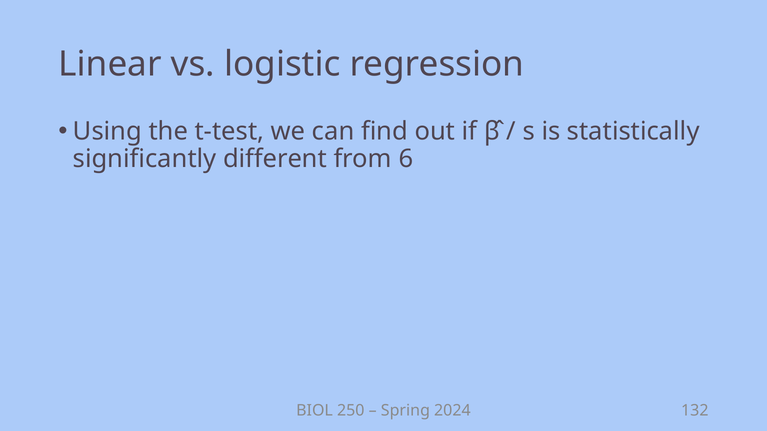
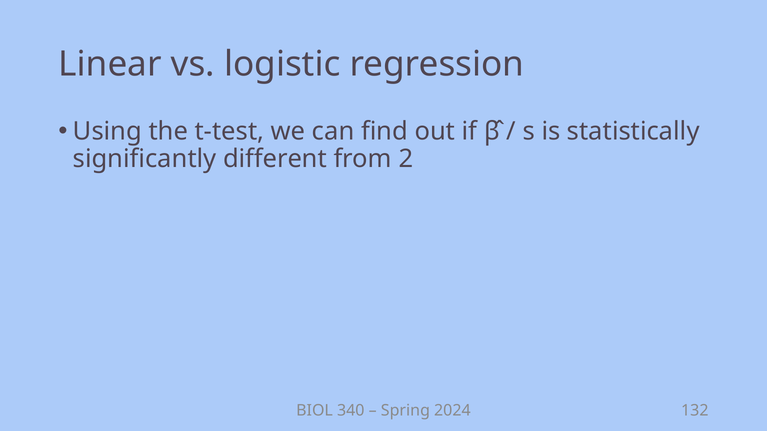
6: 6 -> 2
250: 250 -> 340
